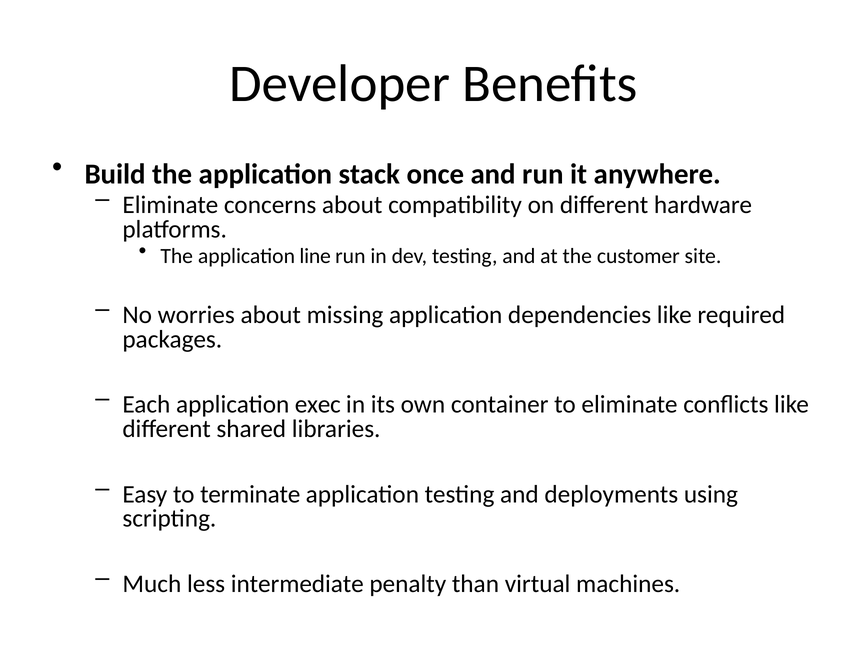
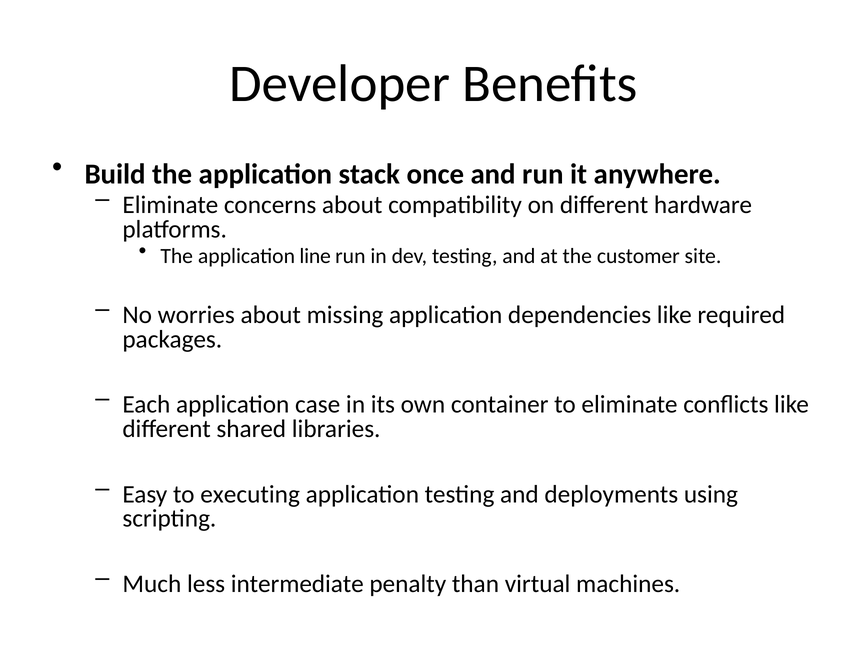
exec: exec -> case
terminate: terminate -> executing
